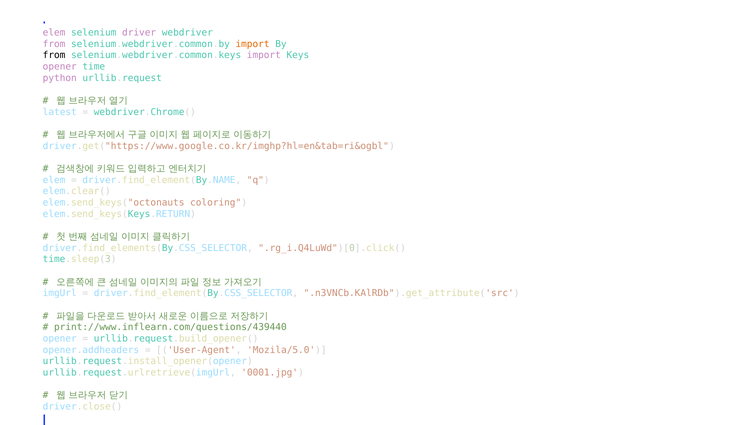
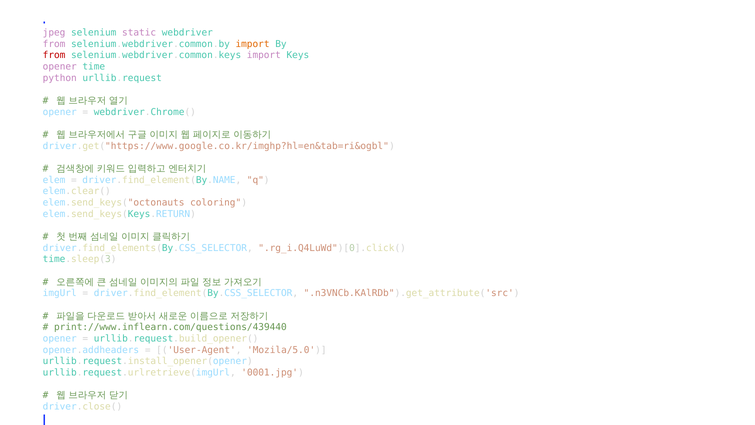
elem at (54, 33): elem -> jpeg
driver: driver -> static
from at (54, 55) colour: black -> red
latest at (60, 112): latest -> opener
